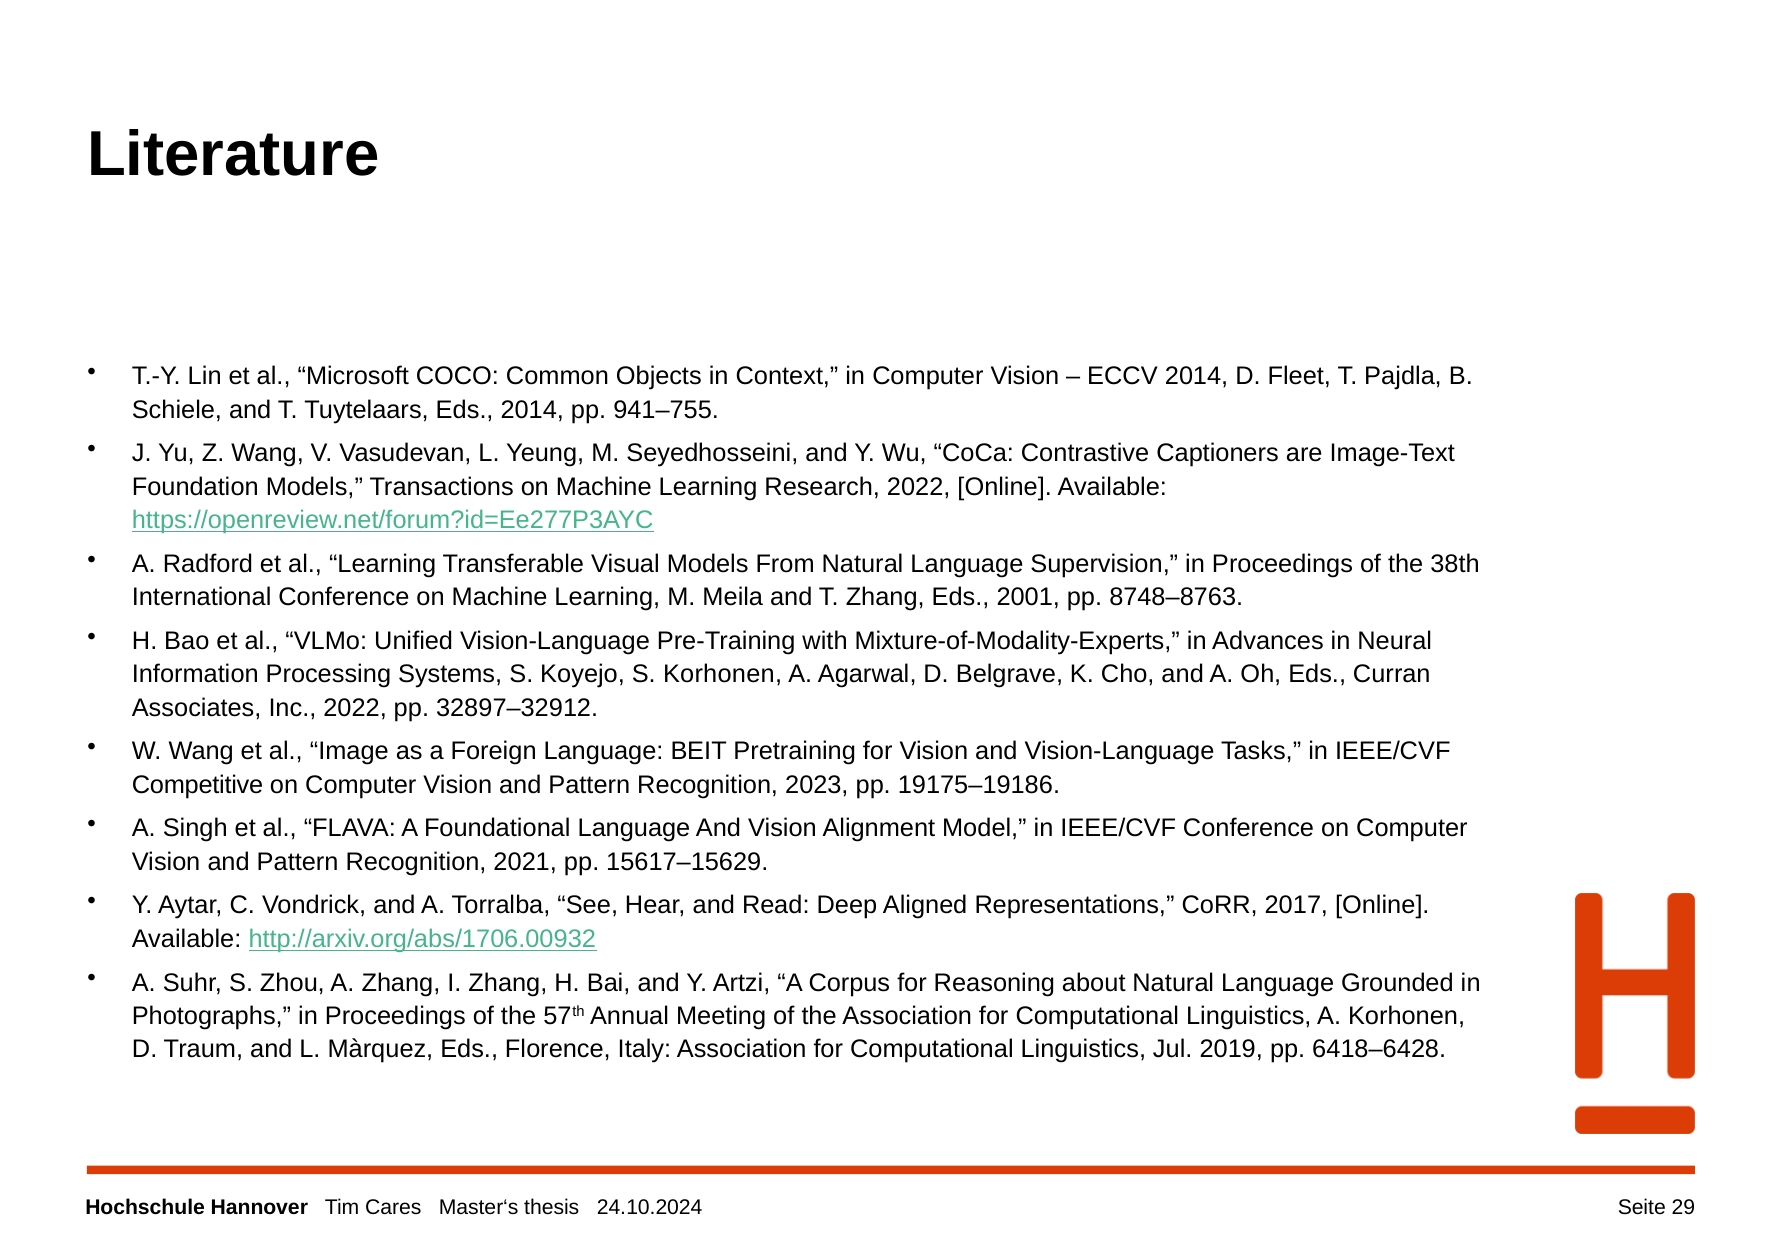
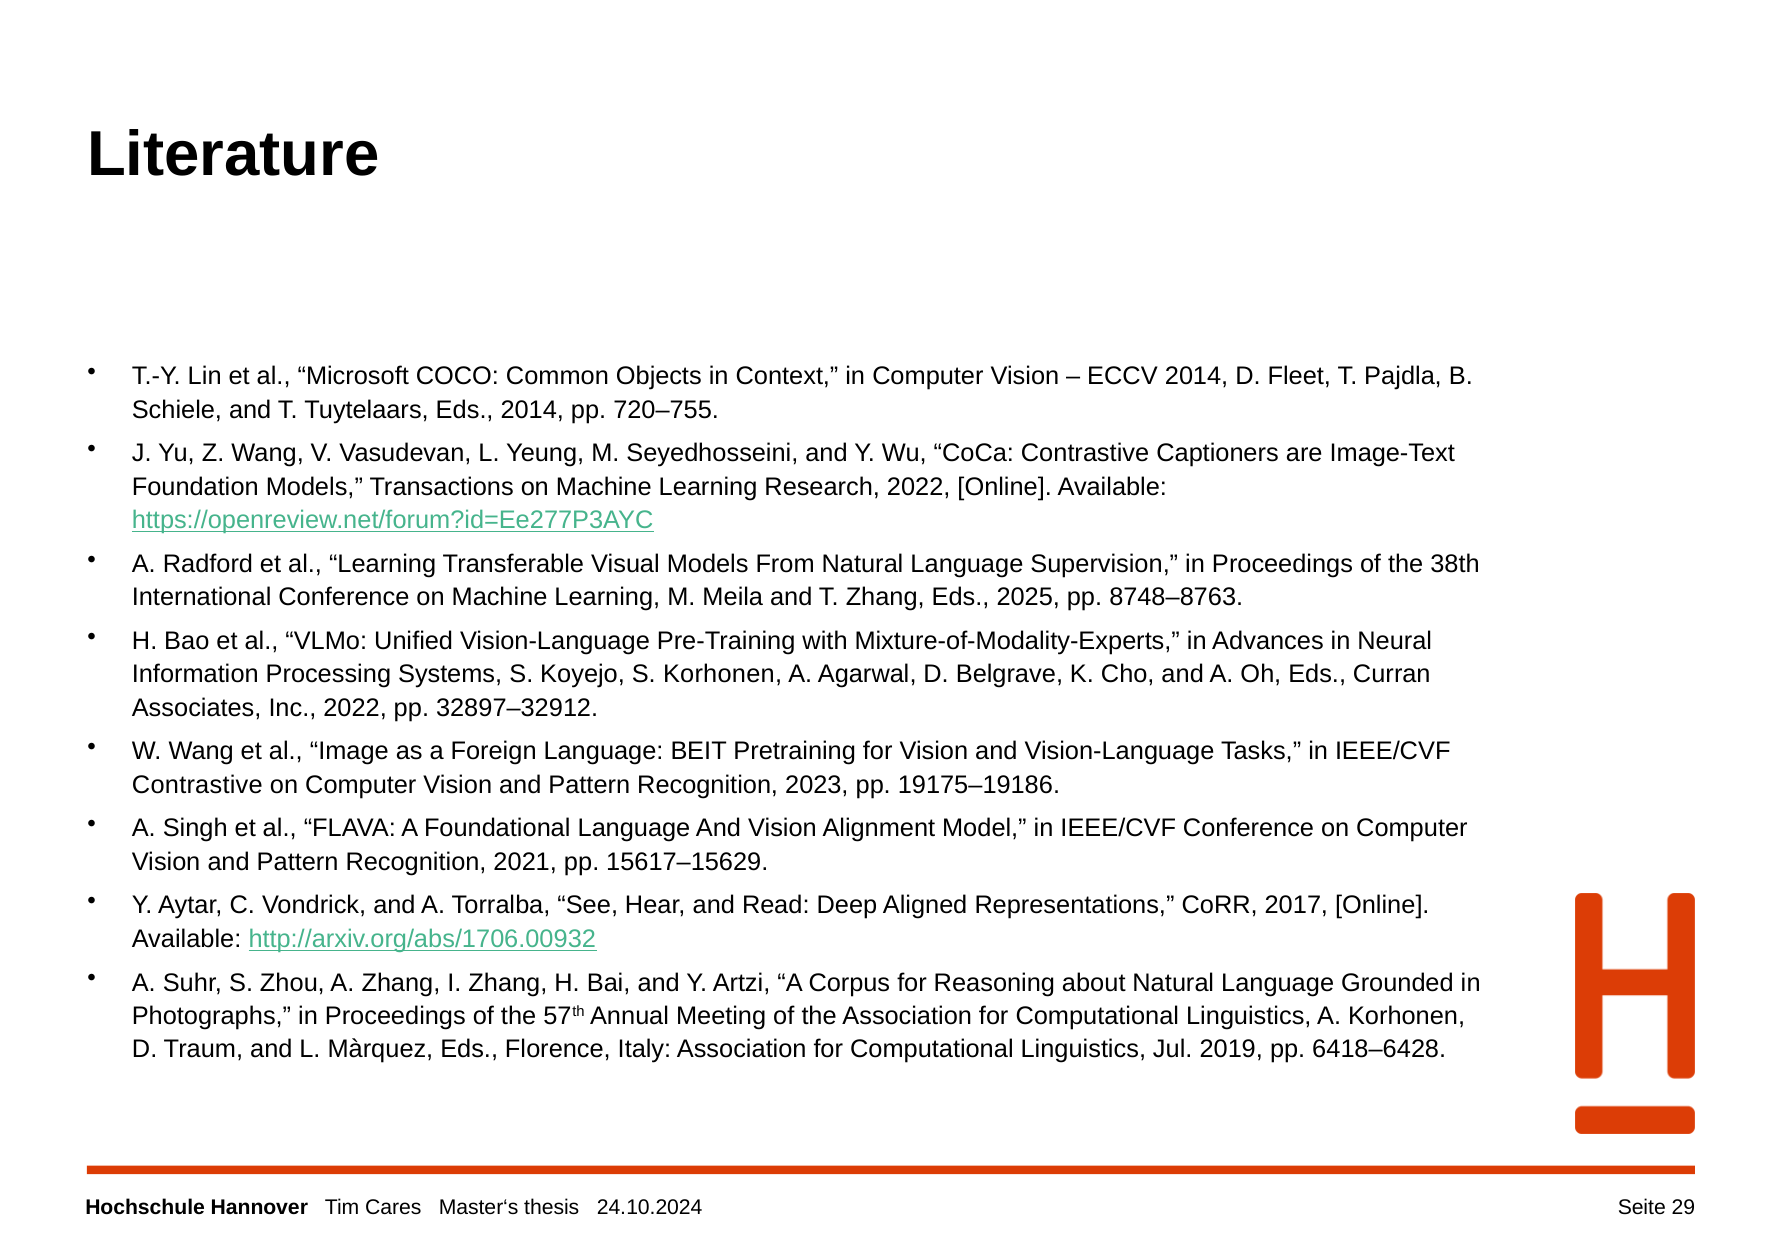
941–755: 941–755 -> 720–755
2001: 2001 -> 2025
Competitive at (198, 785): Competitive -> Contrastive
